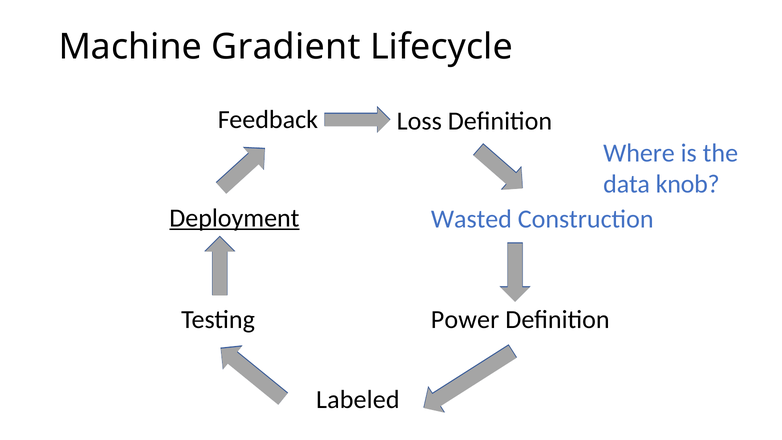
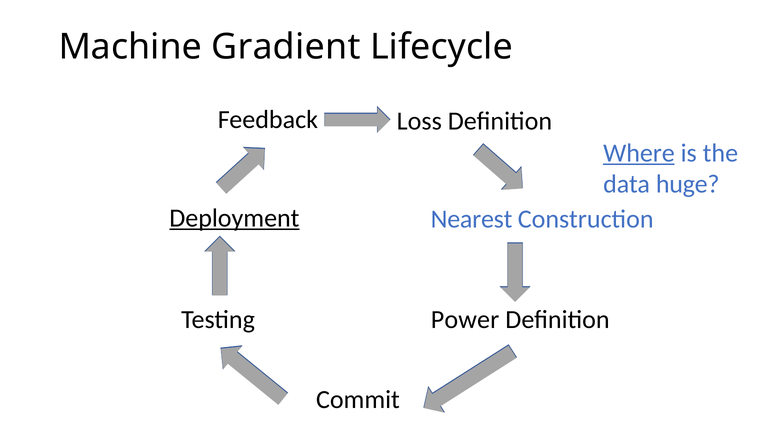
Where underline: none -> present
knob: knob -> huge
Wasted: Wasted -> Nearest
Labeled: Labeled -> Commit
